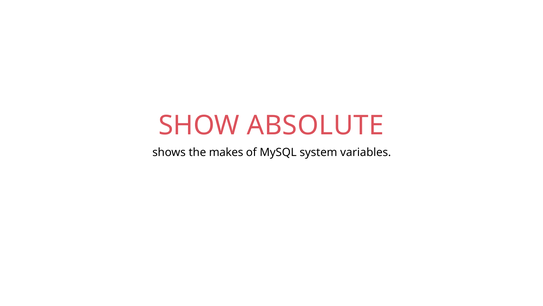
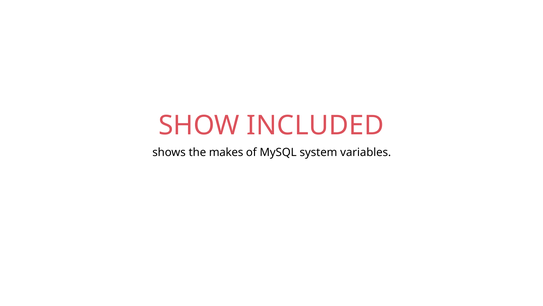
ABSOLUTE: ABSOLUTE -> INCLUDED
